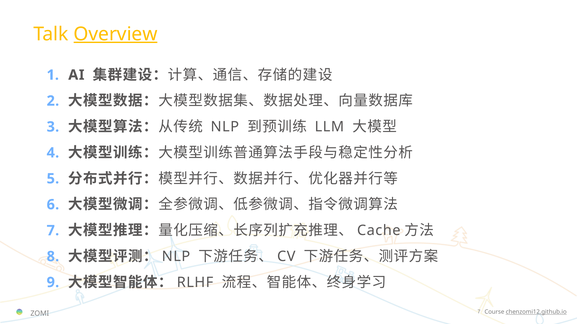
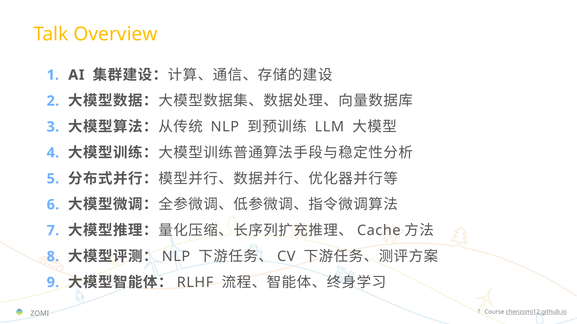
Overview underline: present -> none
